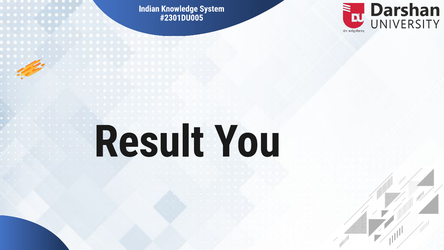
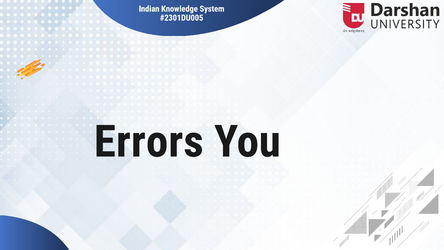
Result: Result -> Errors
